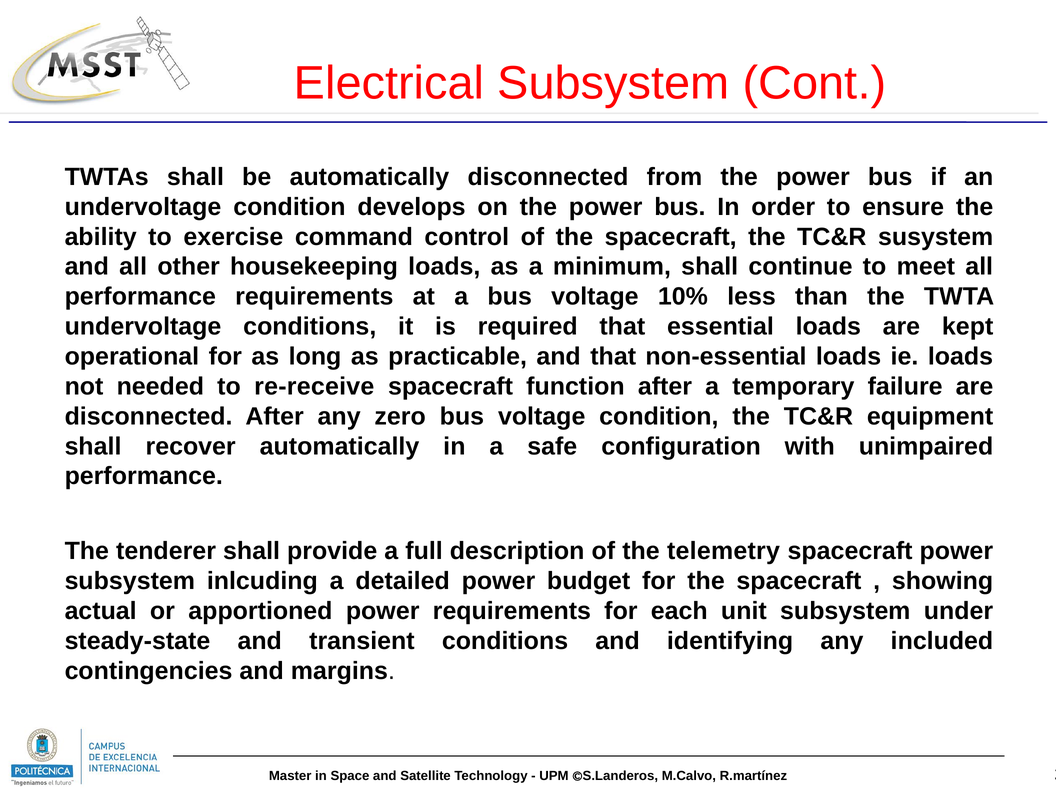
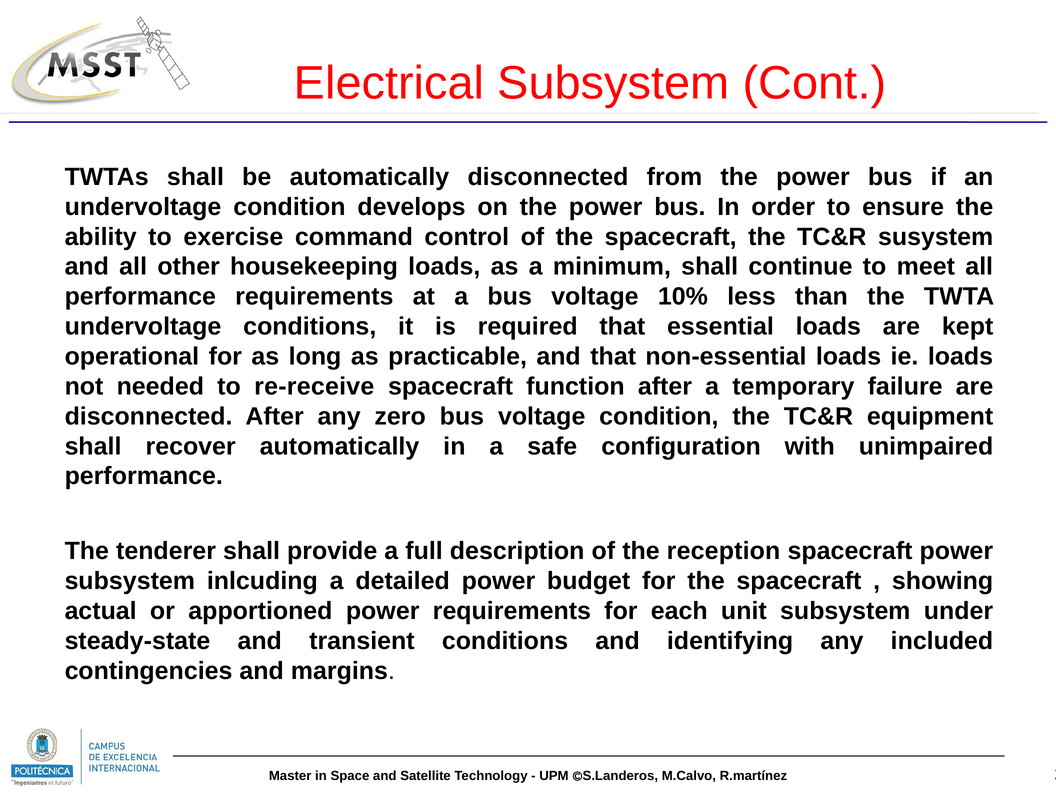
telemetry: telemetry -> reception
